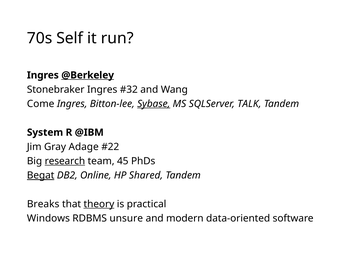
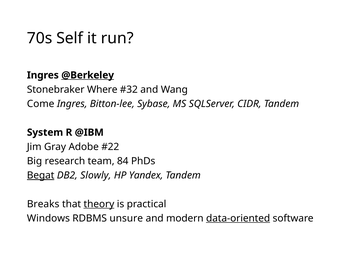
Stonebraker Ingres: Ingres -> Where
Sybase underline: present -> none
TALK: TALK -> CIDR
Adage: Adage -> Adobe
research underline: present -> none
45: 45 -> 84
Online: Online -> Slowly
Shared: Shared -> Yandex
data-oriented underline: none -> present
